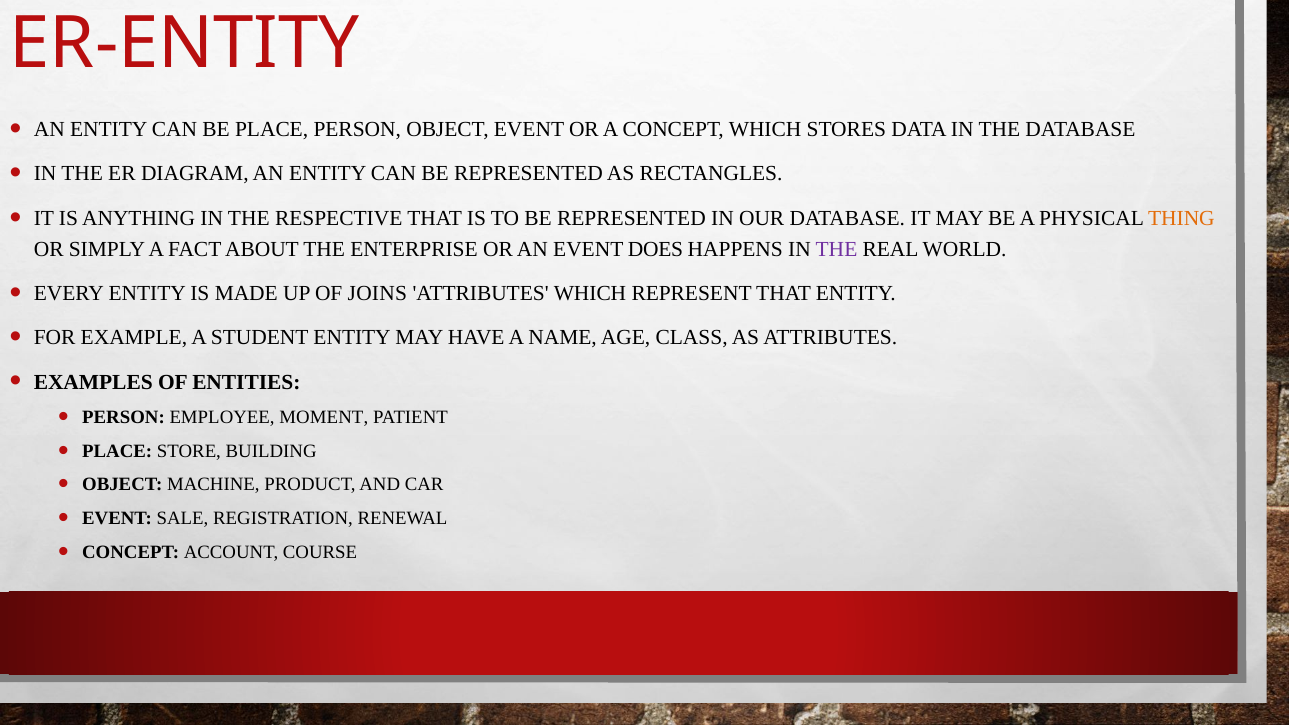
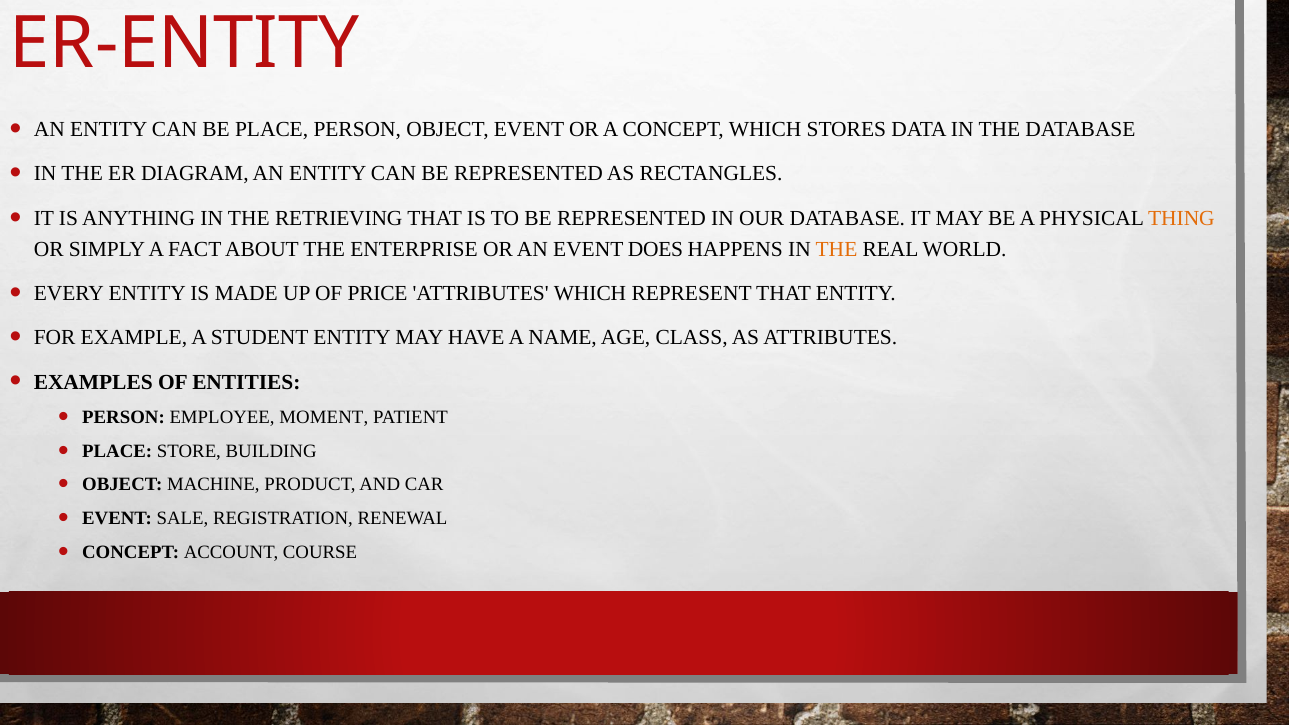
RESPECTIVE: RESPECTIVE -> RETRIEVING
THE at (836, 249) colour: purple -> orange
JOINS: JOINS -> PRICE
